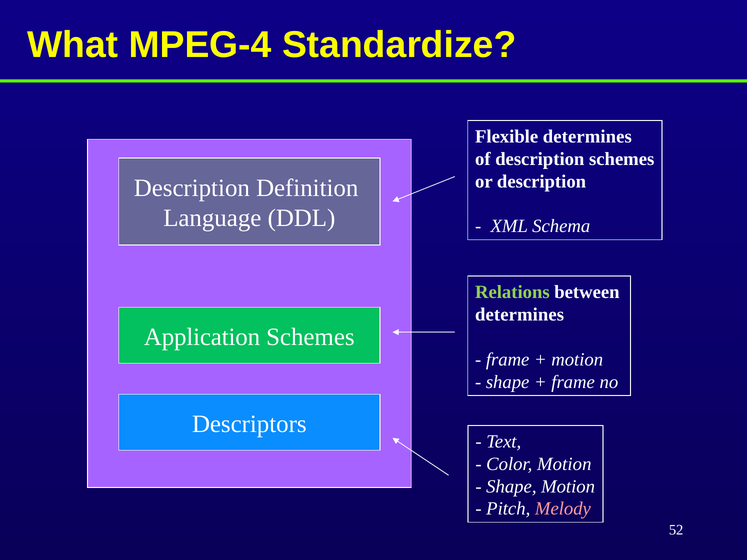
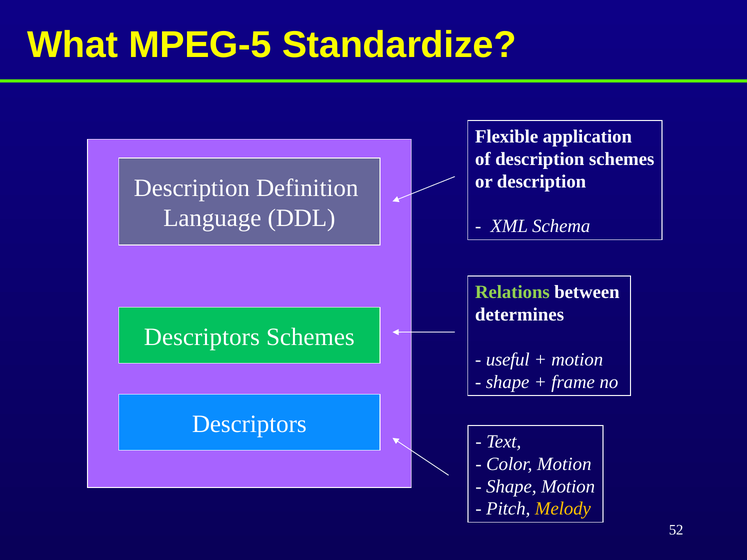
MPEG-4: MPEG-4 -> MPEG-5
Flexible determines: determines -> application
Application at (202, 337): Application -> Descriptors
frame at (508, 360): frame -> useful
Melody colour: pink -> yellow
